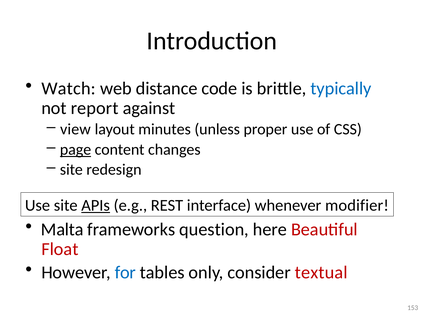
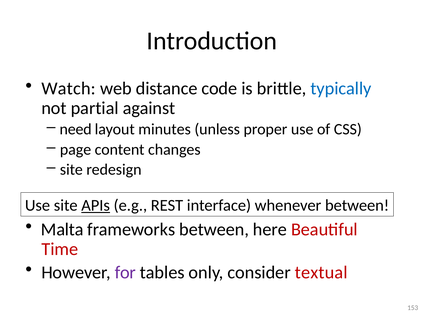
report: report -> partial
view: view -> need
page underline: present -> none
whenever modifier: modifier -> between
frameworks question: question -> between
Float: Float -> Time
for colour: blue -> purple
